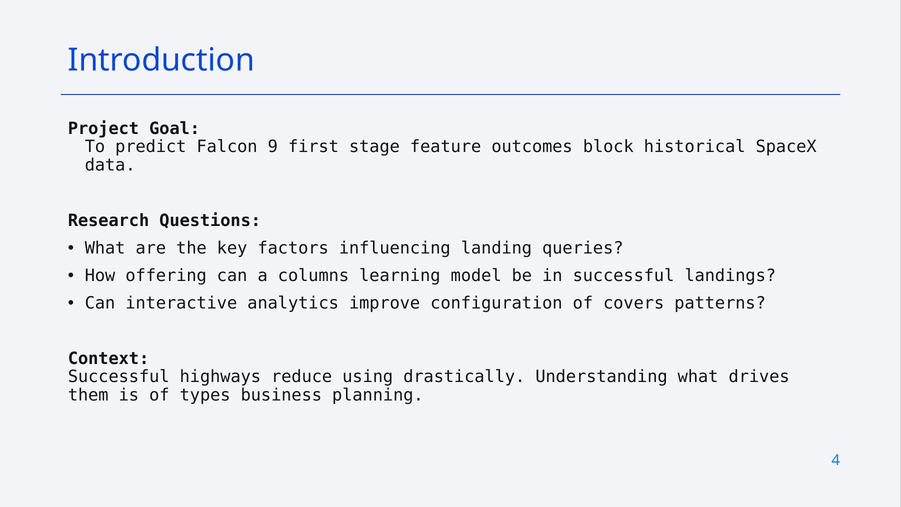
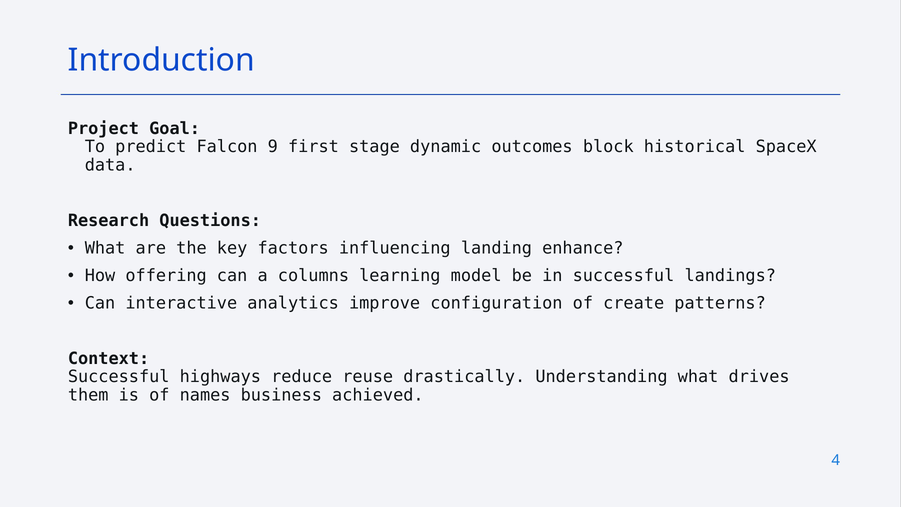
feature: feature -> dynamic
queries: queries -> enhance
covers: covers -> create
using: using -> reuse
types: types -> names
planning: planning -> achieved
